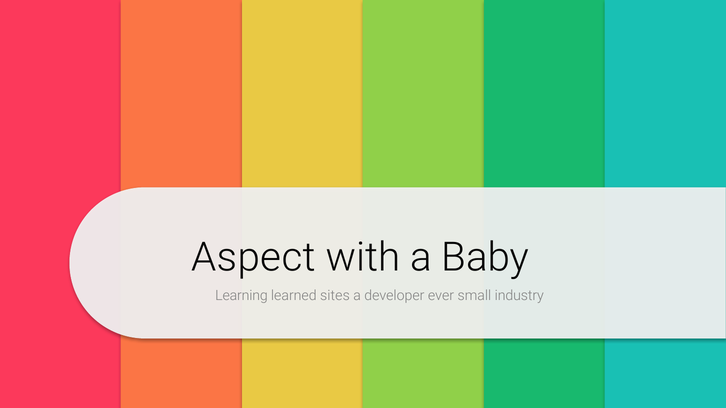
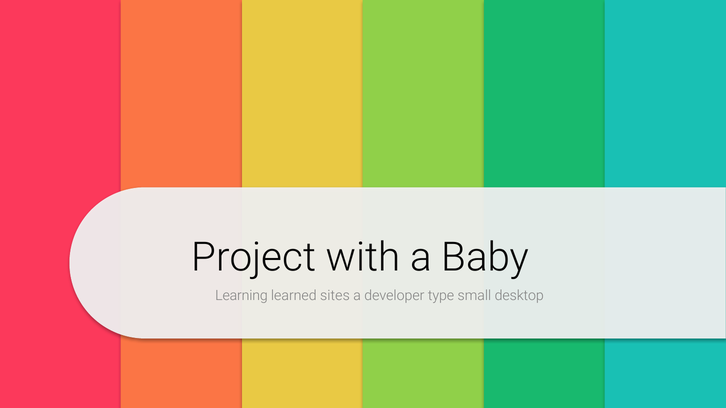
Aspect: Aspect -> Project
ever: ever -> type
industry: industry -> desktop
